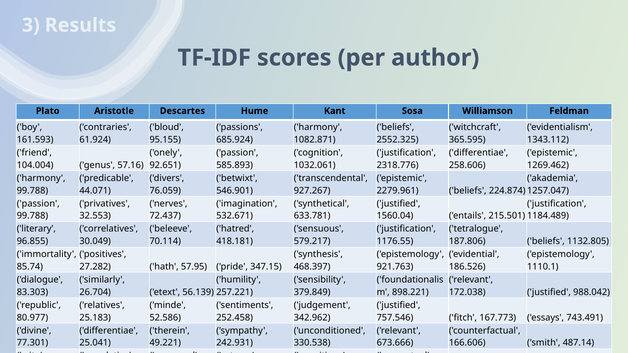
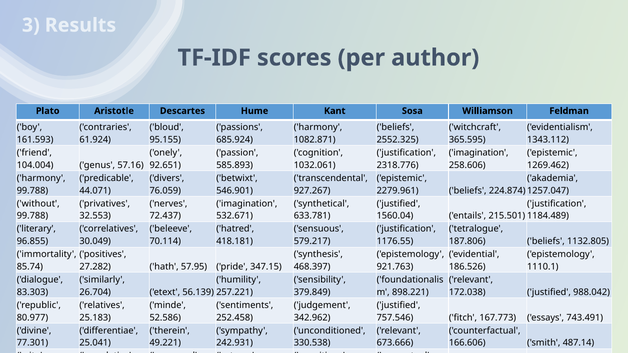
differentiae at (479, 153): differentiae -> imagination
passion at (38, 204): passion -> without
